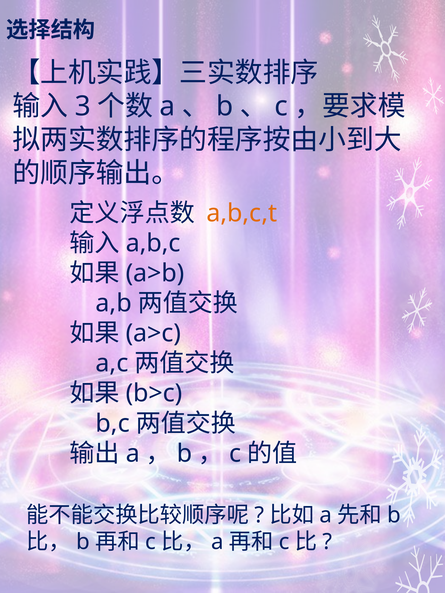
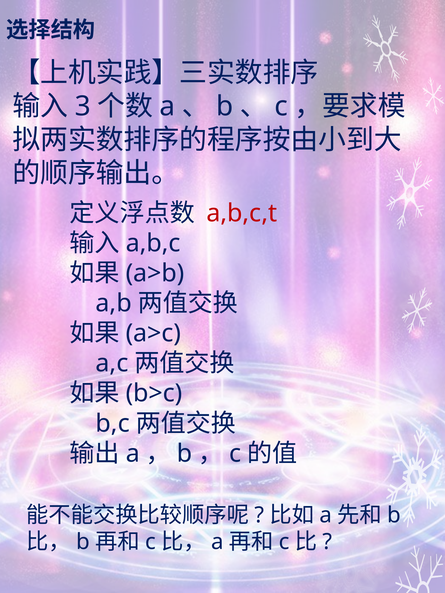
a,b,c,t colour: orange -> red
